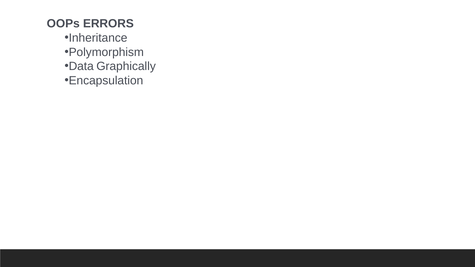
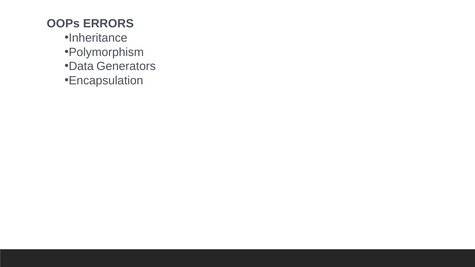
Graphically: Graphically -> Generators
